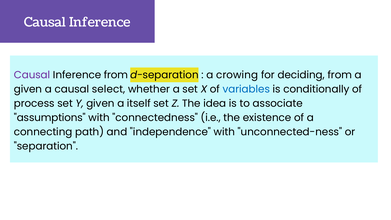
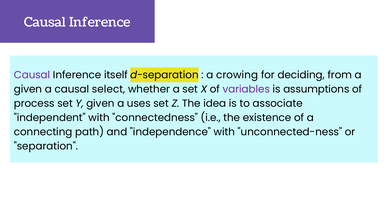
Inference from: from -> itself
variables colour: blue -> purple
conditionally: conditionally -> assumptions
itself: itself -> uses
assumptions: assumptions -> independent
